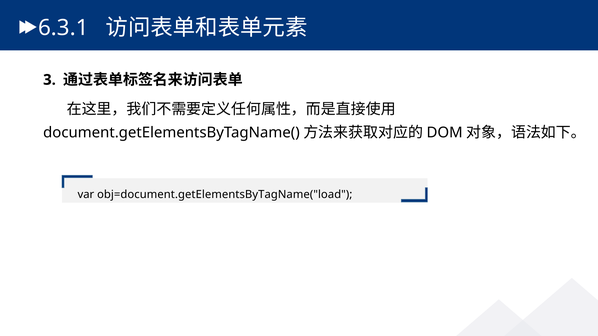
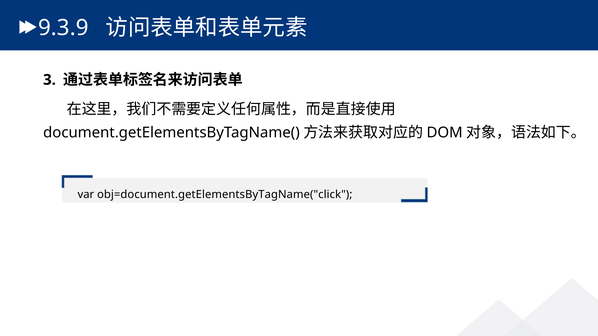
6.3.1: 6.3.1 -> 9.3.9
obj=document.getElementsByTagName("load: obj=document.getElementsByTagName("load -> obj=document.getElementsByTagName("click
